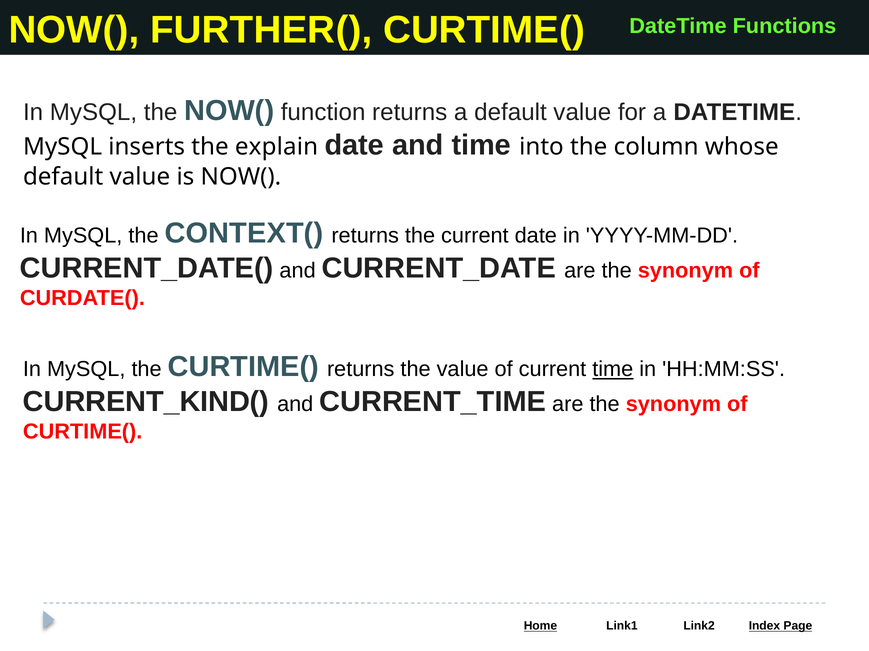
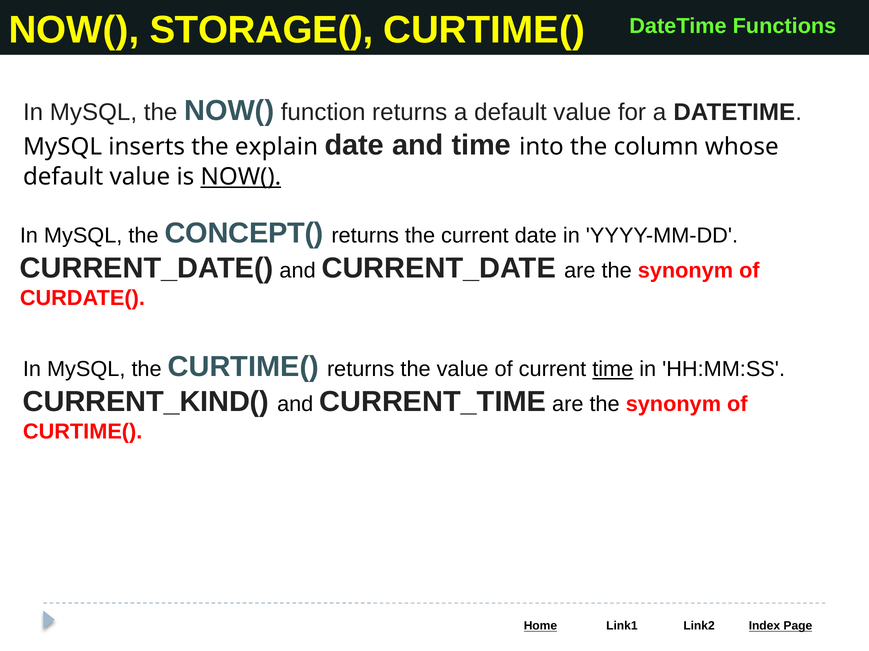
FURTHER(: FURTHER( -> STORAGE(
NOW( at (241, 177) underline: none -> present
CONTEXT(: CONTEXT( -> CONCEPT(
